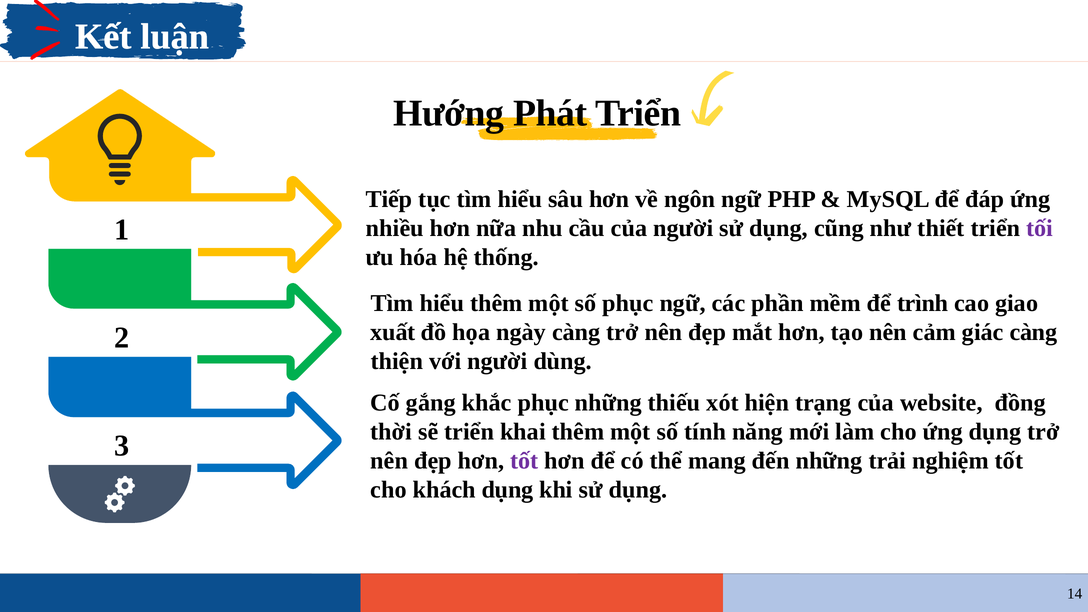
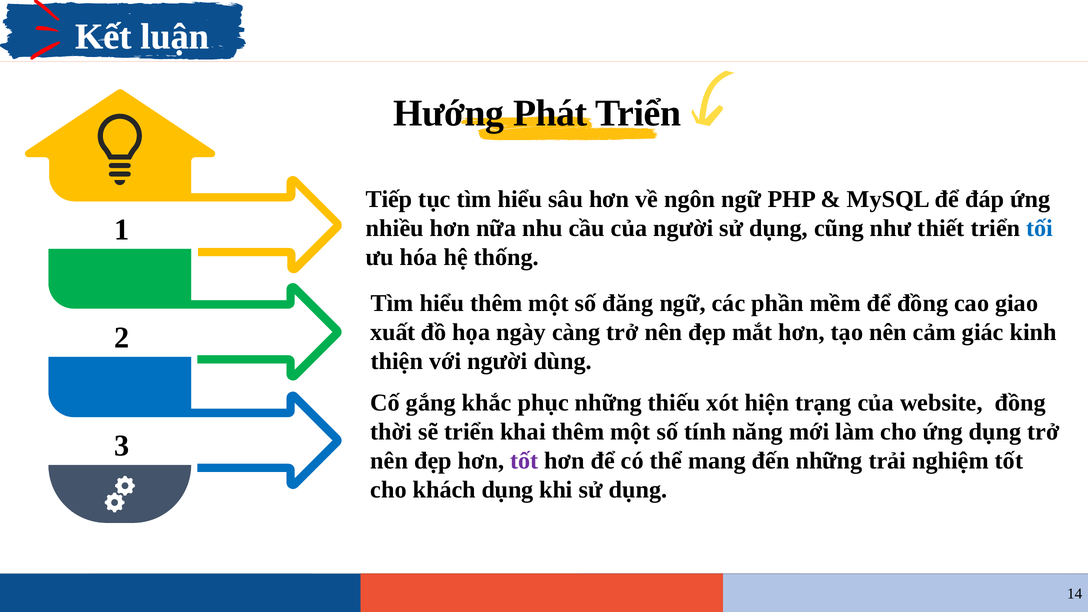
tối colour: purple -> blue
số phục: phục -> đăng
để trình: trình -> đồng
giác càng: càng -> kinh
